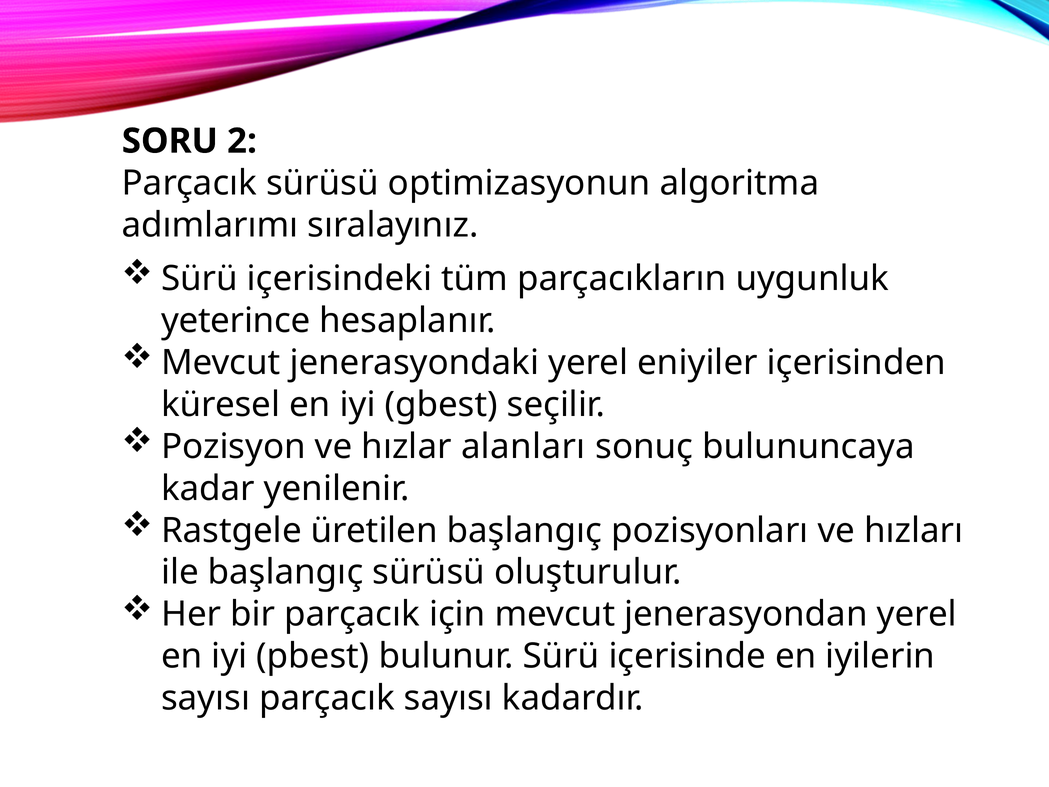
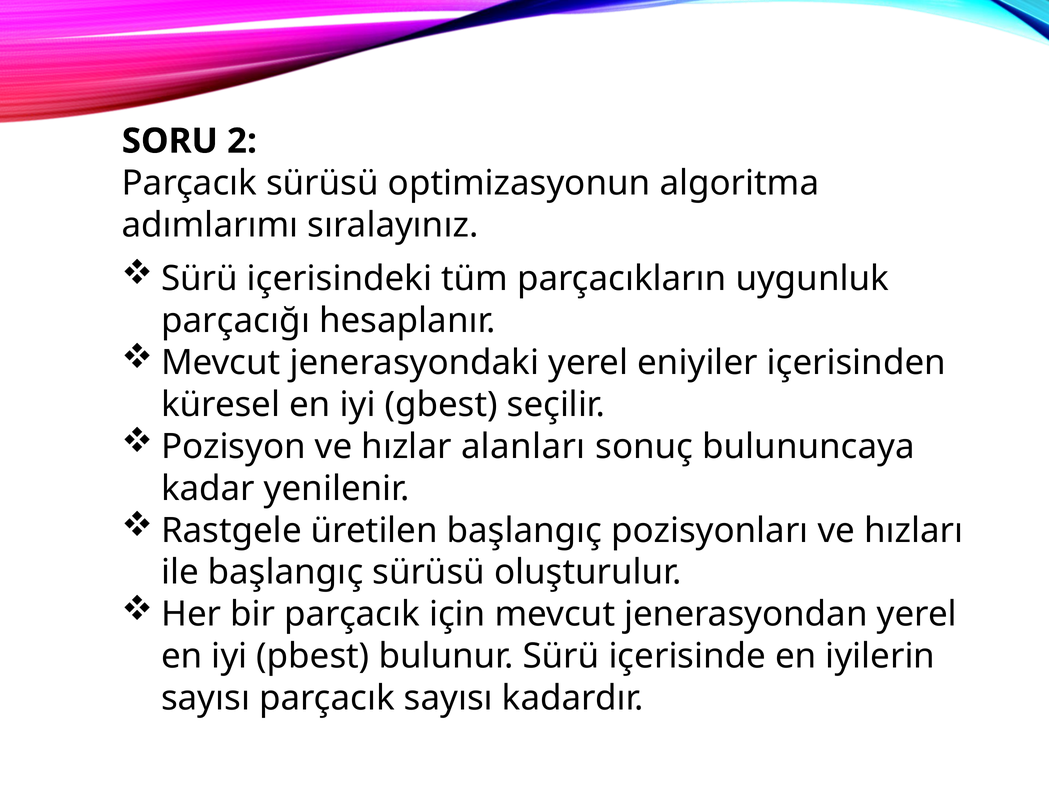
yeterince: yeterince -> parçacığı
